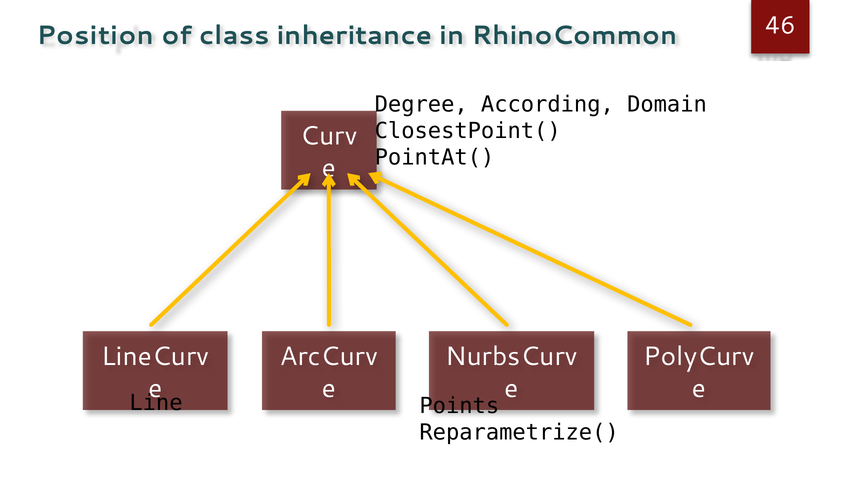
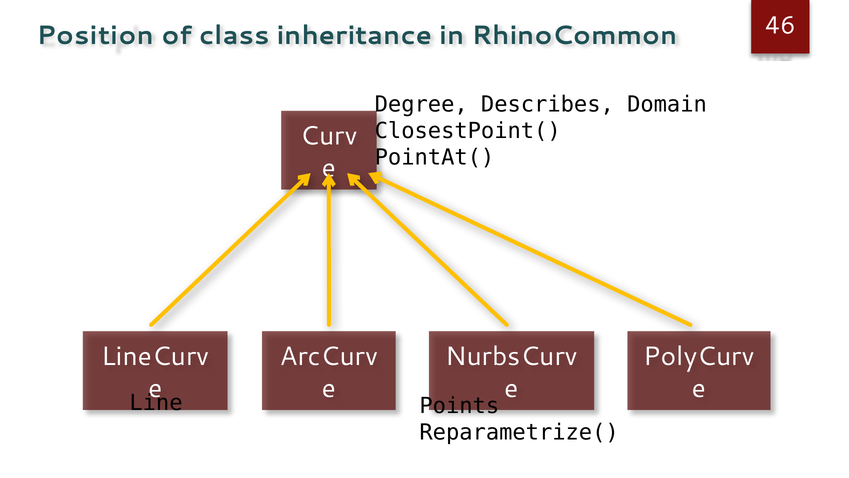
According: According -> Describes
